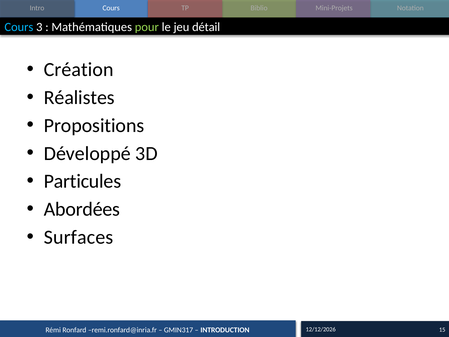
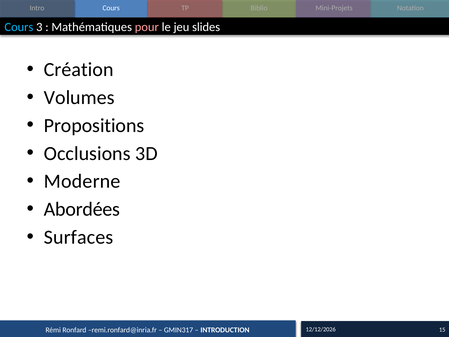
pour colour: light green -> pink
détail: détail -> slides
Réalistes: Réalistes -> Volumes
Développé: Développé -> Occlusions
Particules: Particules -> Moderne
